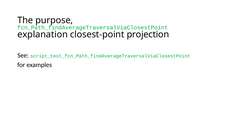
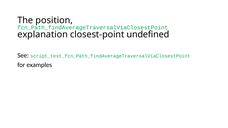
purpose: purpose -> position
projection: projection -> undefined
